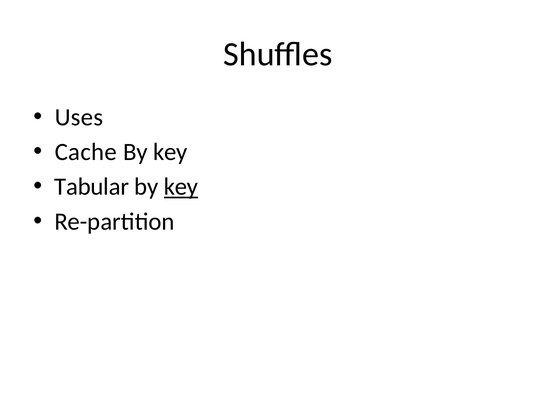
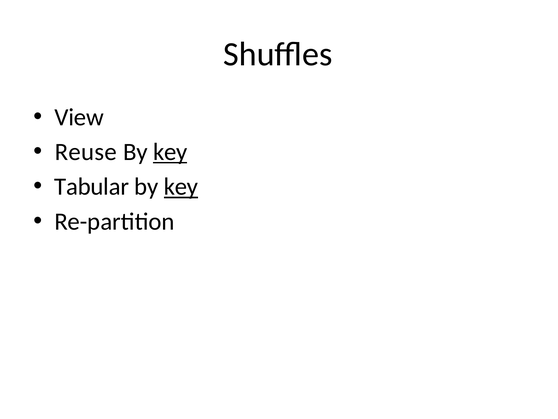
Uses: Uses -> View
Cache: Cache -> Reuse
key at (170, 152) underline: none -> present
